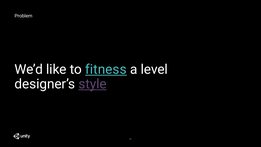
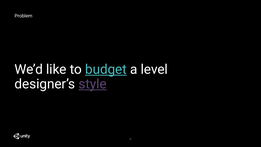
fitness: fitness -> budget
